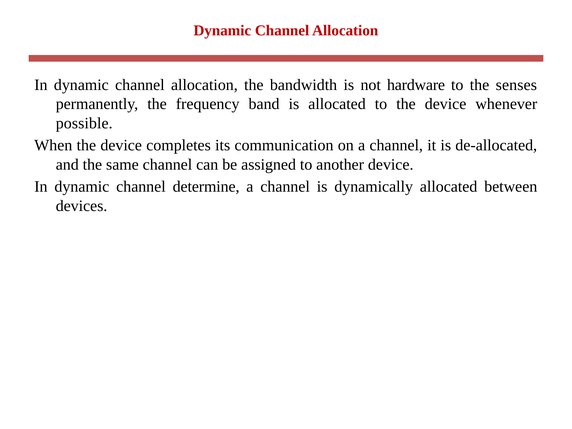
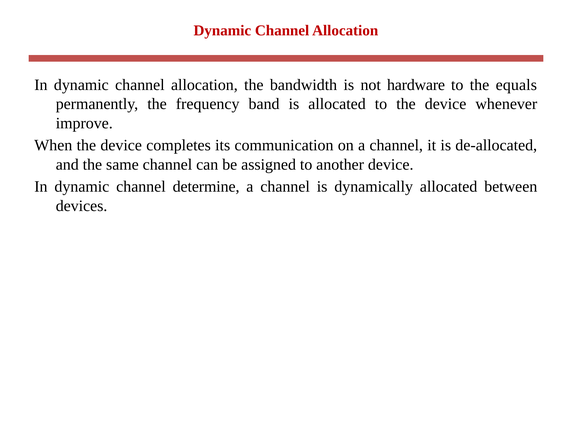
senses: senses -> equals
possible: possible -> improve
